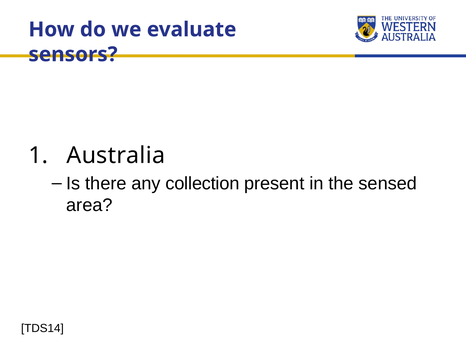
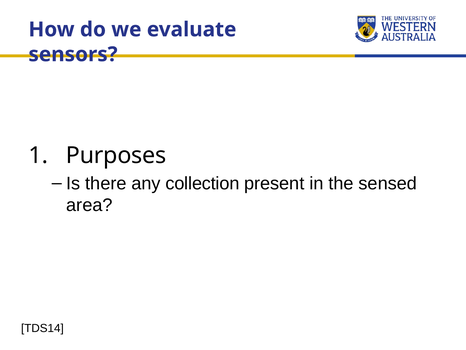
Australia: Australia -> Purposes
